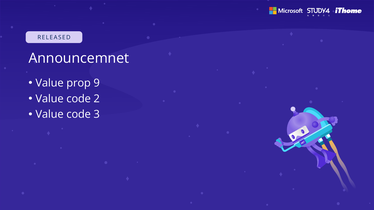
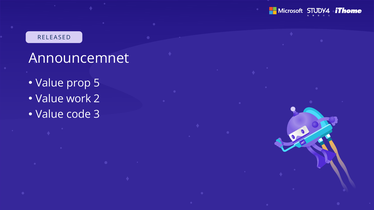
9: 9 -> 5
code at (79, 99): code -> work
